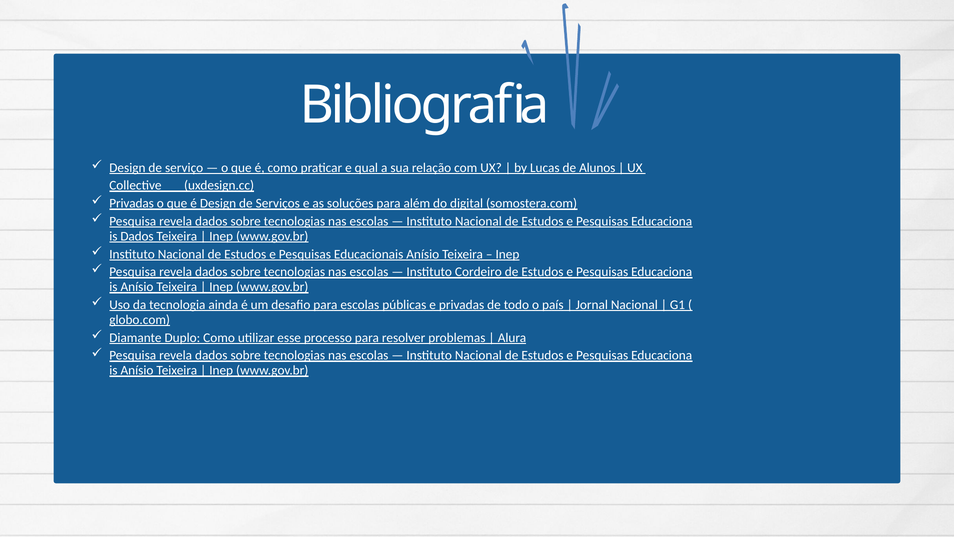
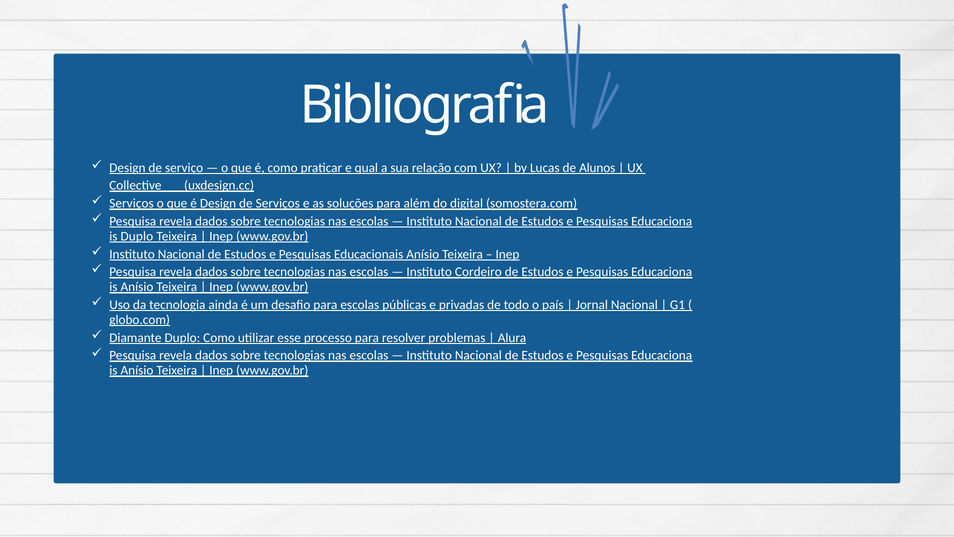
Privadas at (132, 203): Privadas -> Serviços
Dados at (137, 236): Dados -> Duplo
